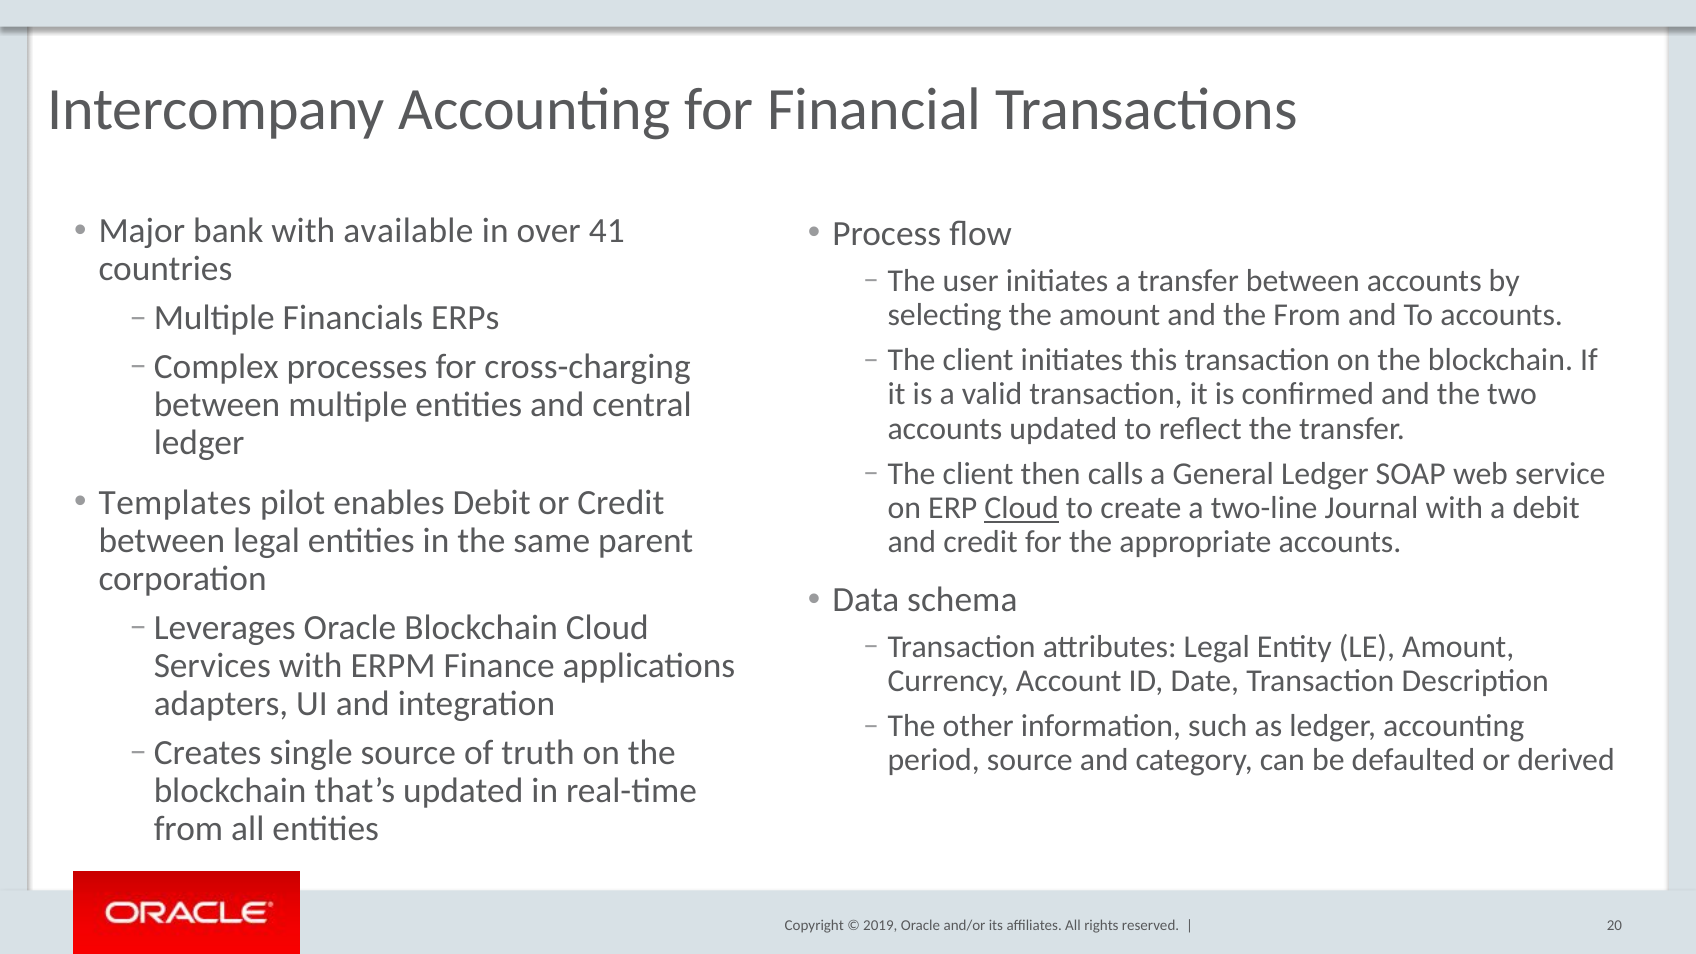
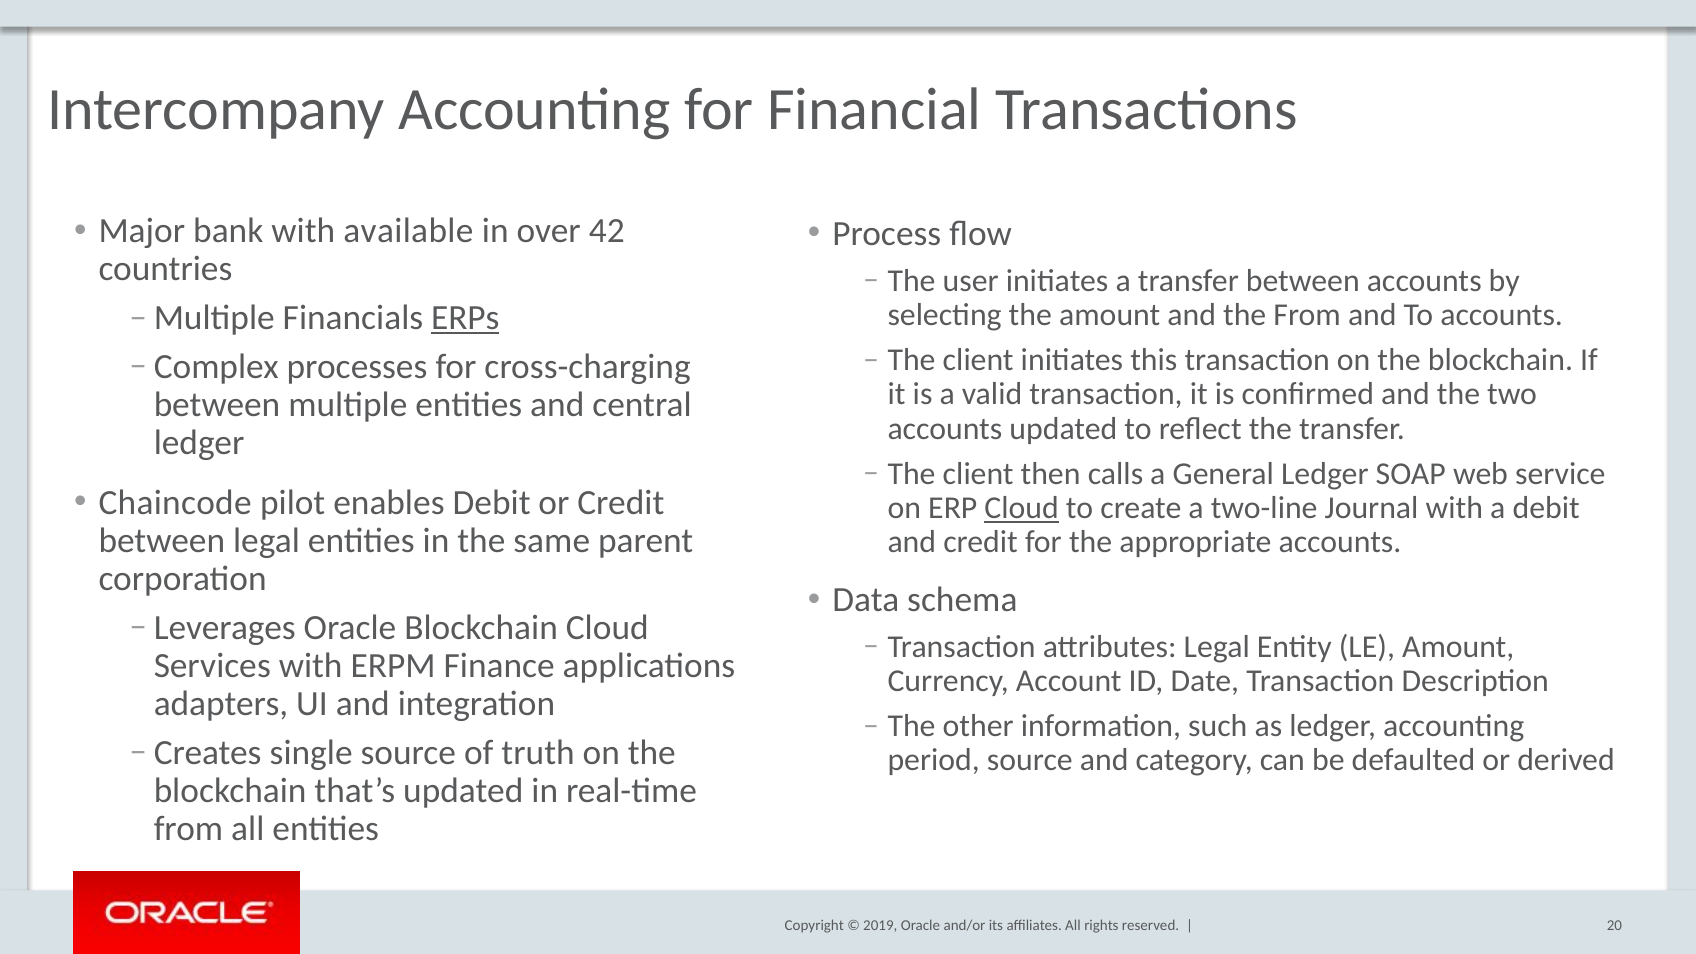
41: 41 -> 42
ERPs underline: none -> present
Templates: Templates -> Chaincode
